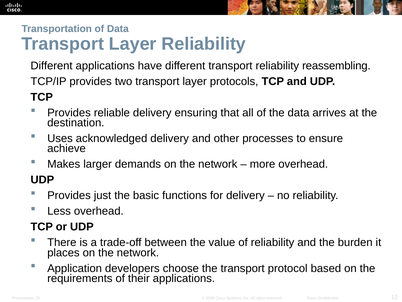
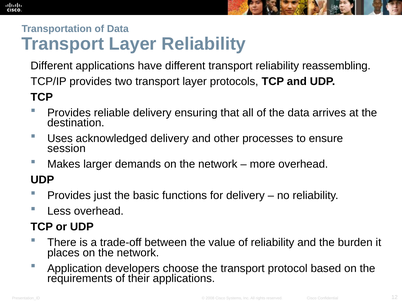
achieve: achieve -> session
